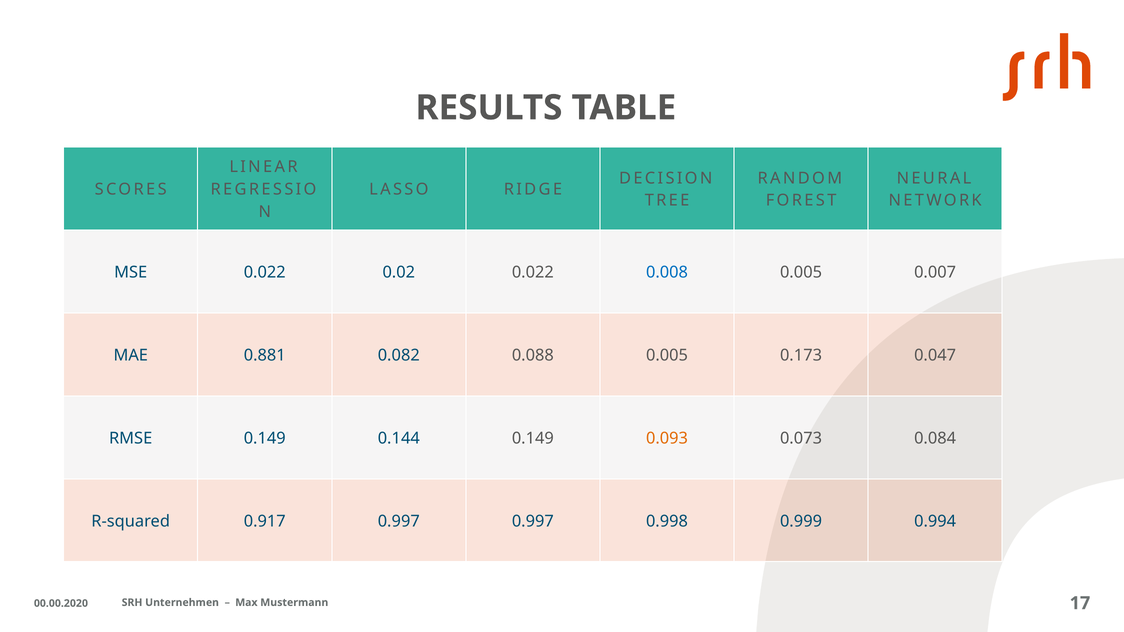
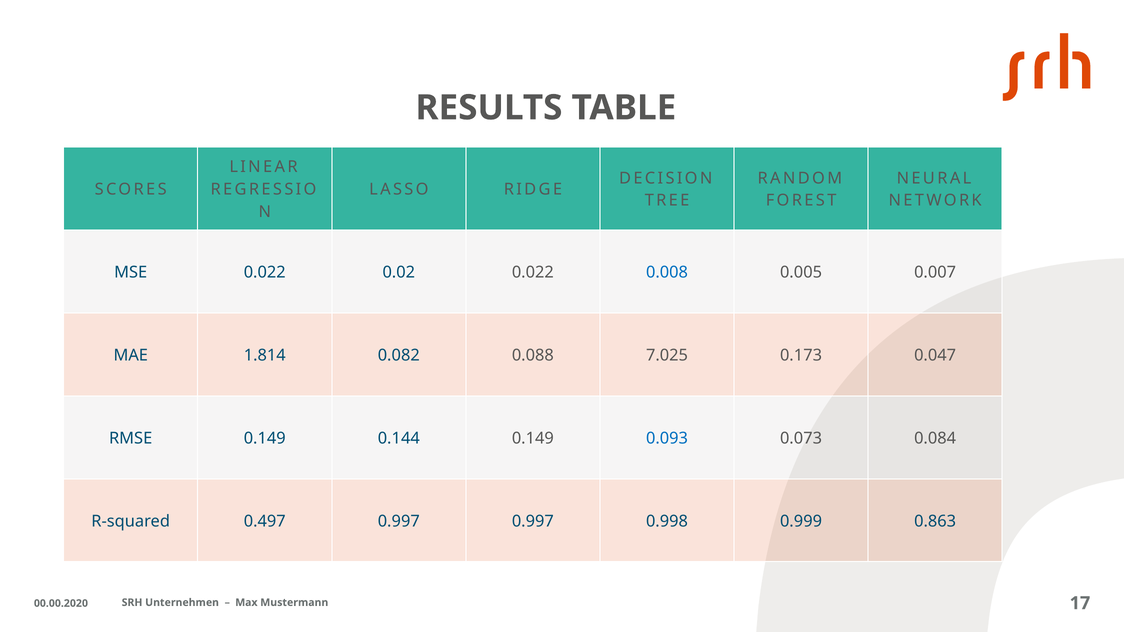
0.881: 0.881 -> 1.814
0.088 0.005: 0.005 -> 7.025
0.093 colour: orange -> blue
0.917: 0.917 -> 0.497
0.994: 0.994 -> 0.863
